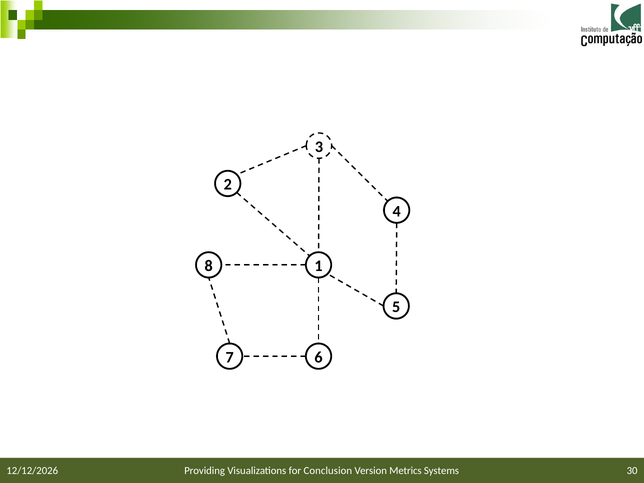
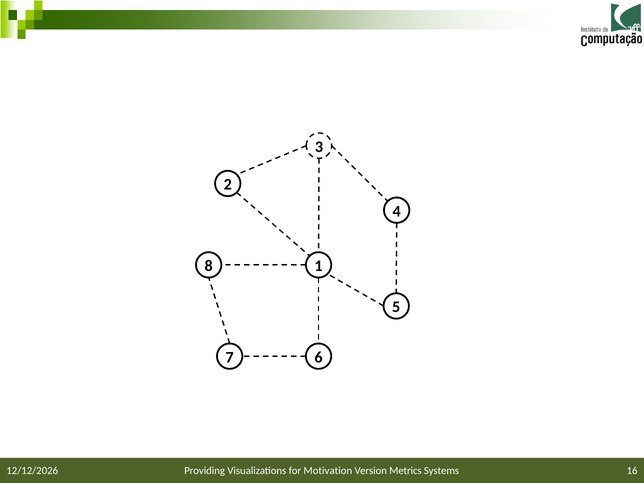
Conclusion: Conclusion -> Motivation
30: 30 -> 16
